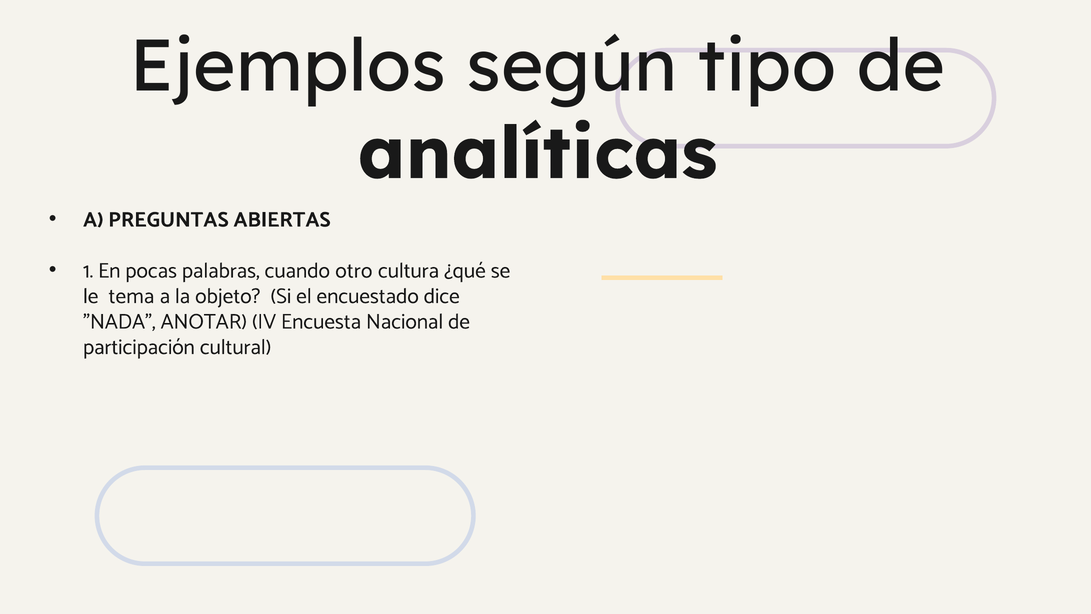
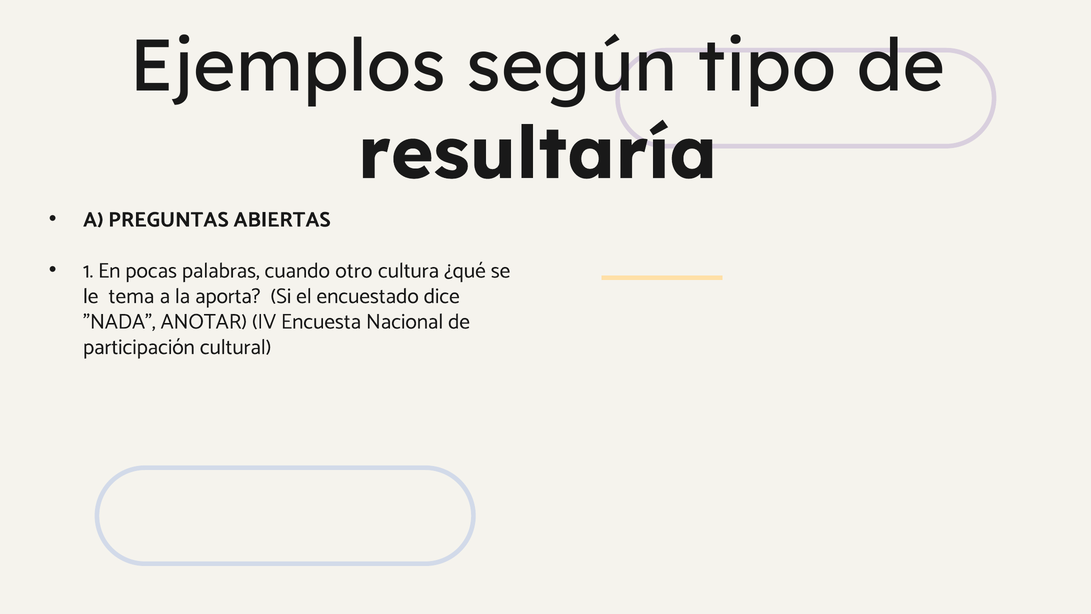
analíticas: analíticas -> resultaría
objeto: objeto -> aporta
